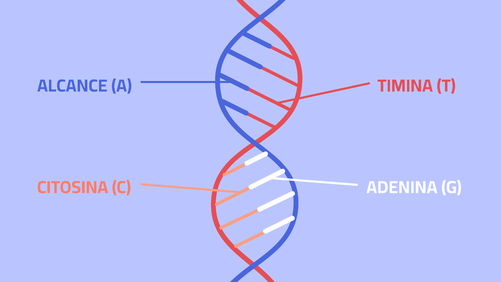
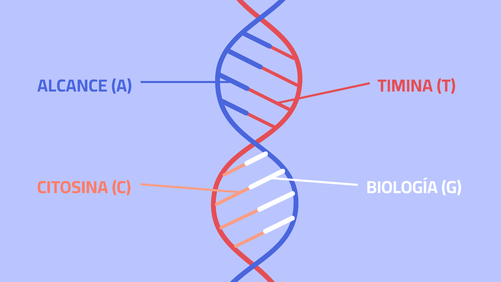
ADENINA: ADENINA -> BIOLOGÍA
